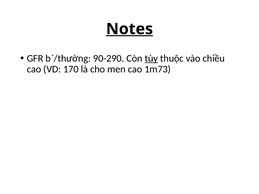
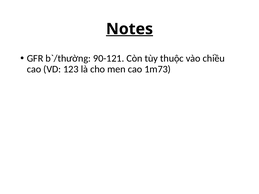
90-290: 90-290 -> 90-121
tùy underline: present -> none
170: 170 -> 123
